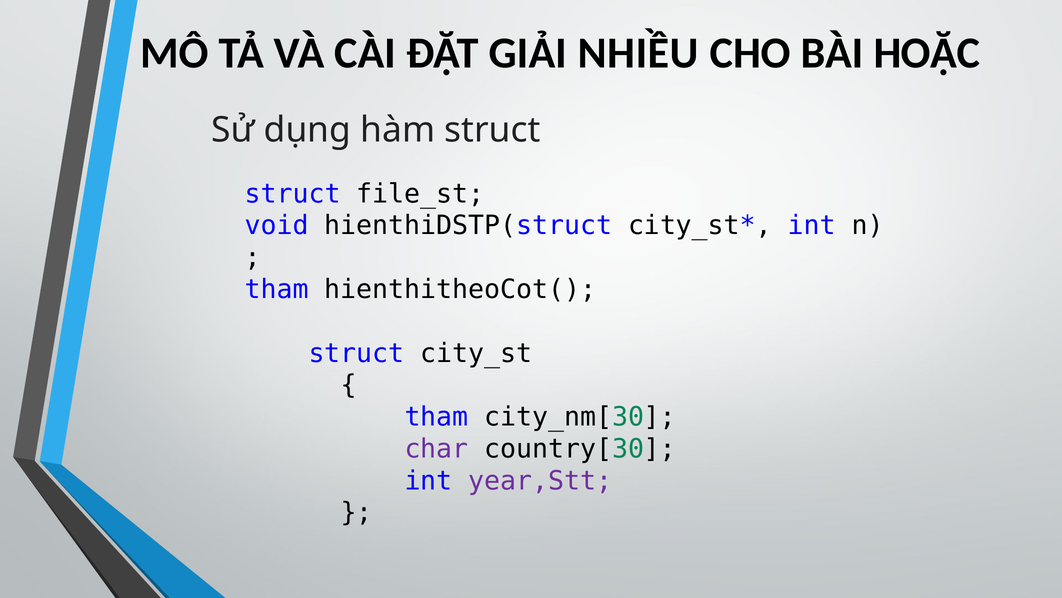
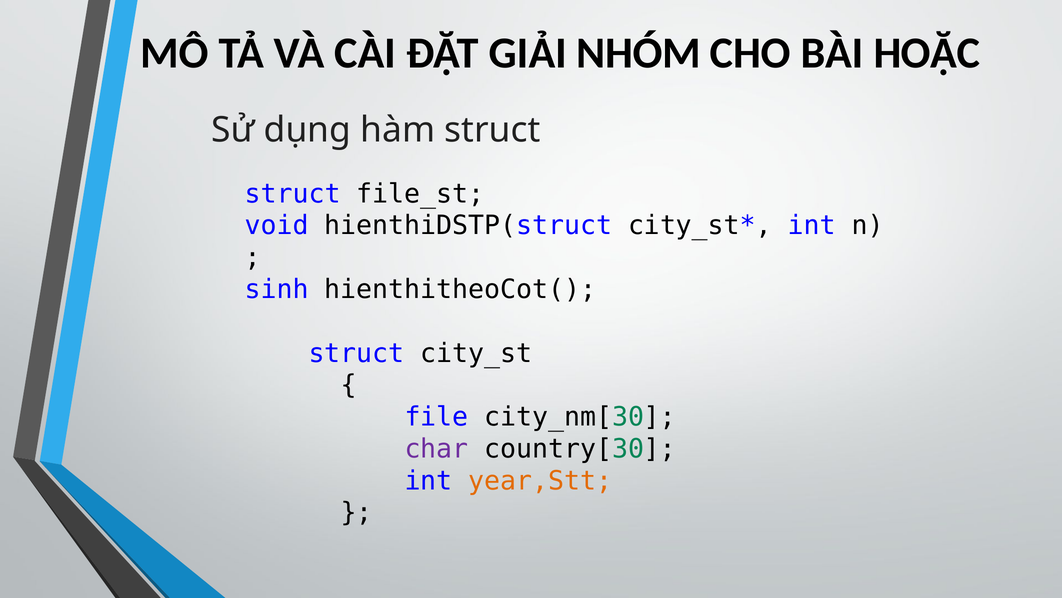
NHIỀU: NHIỀU -> NHÓM
tham at (277, 289): tham -> sinh
tham at (436, 417): tham -> file
year,Stt colour: purple -> orange
